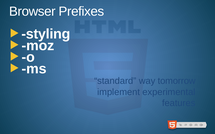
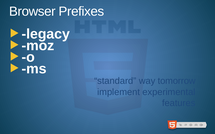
styling: styling -> legacy
